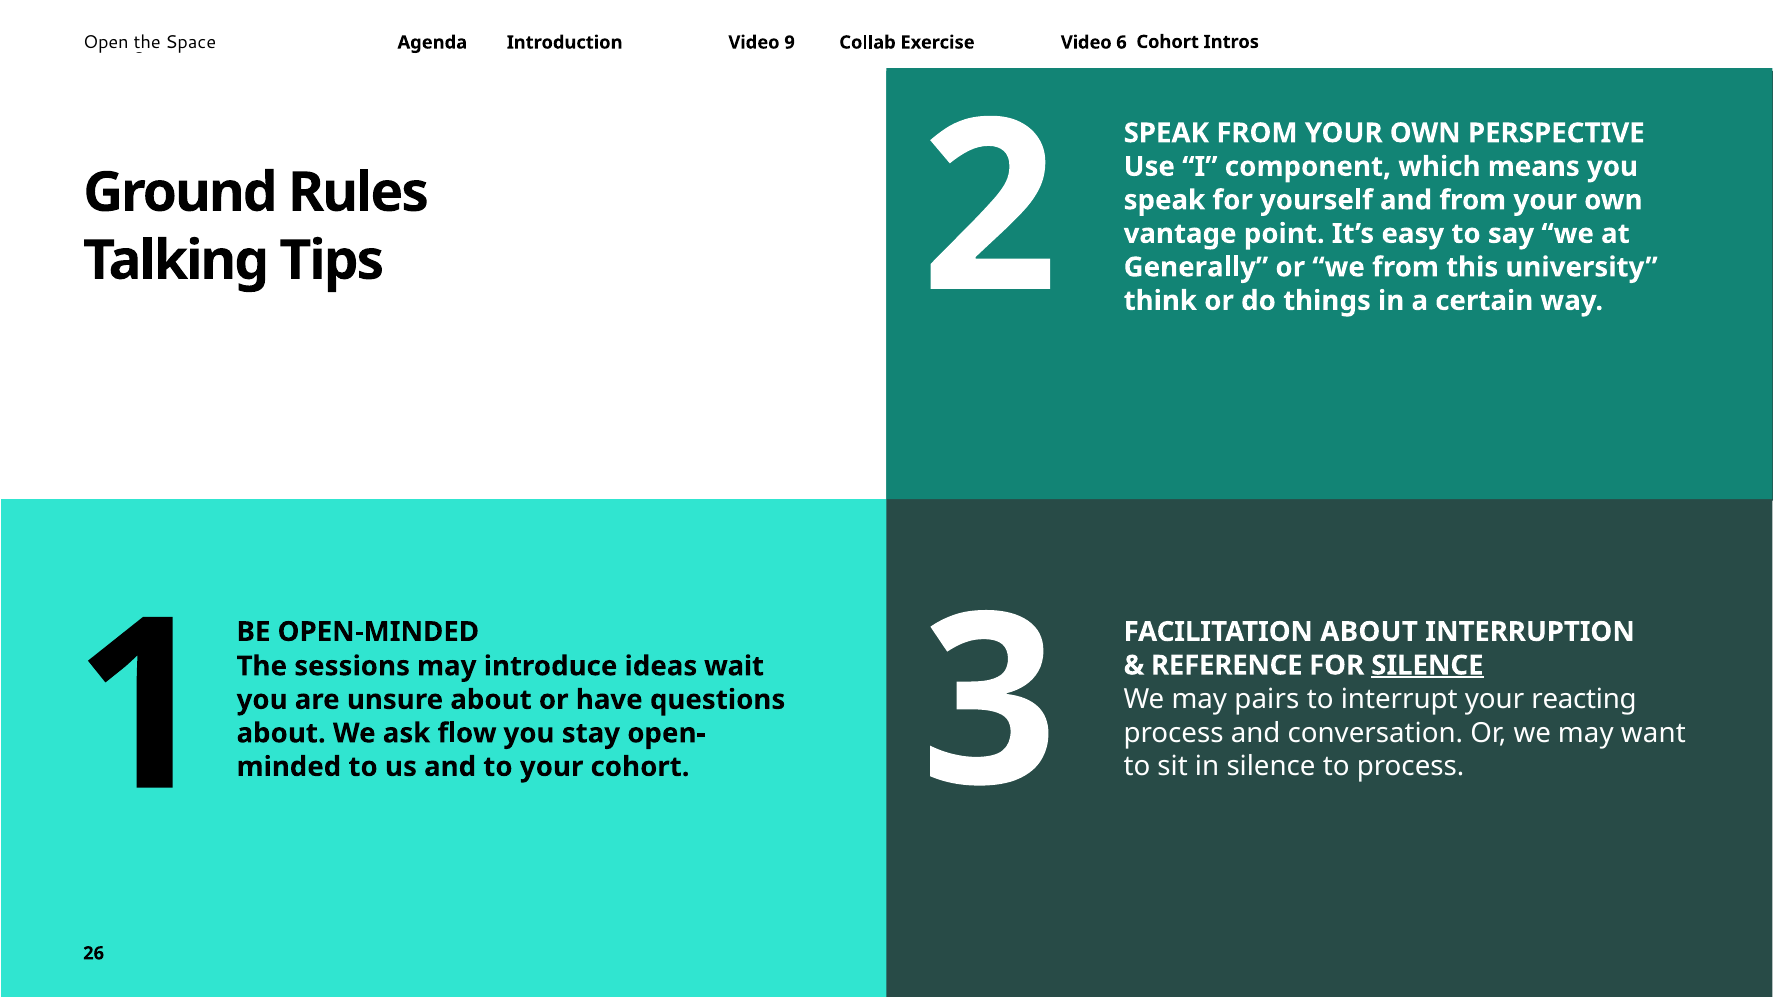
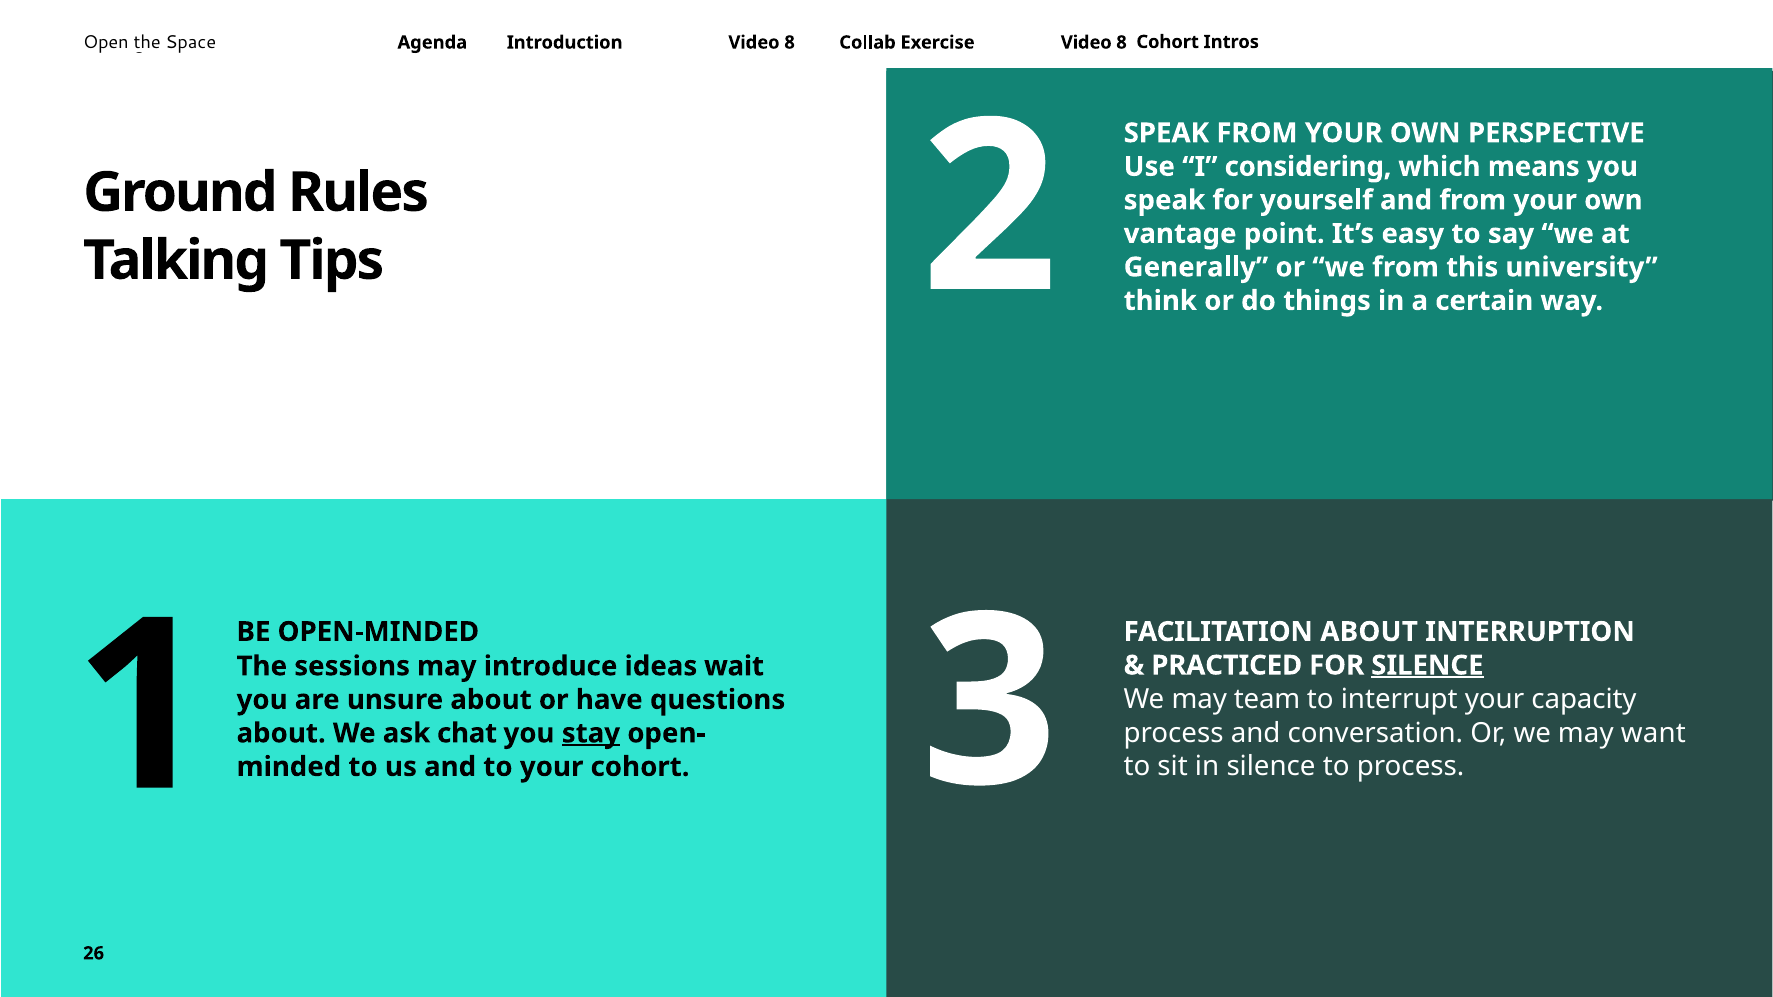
9 at (790, 43): 9 -> 8
6 at (1122, 43): 6 -> 8
component: component -> considering
REFERENCE: REFERENCE -> PRACTICED
pairs: pairs -> team
reacting: reacting -> capacity
flow: flow -> chat
stay underline: none -> present
